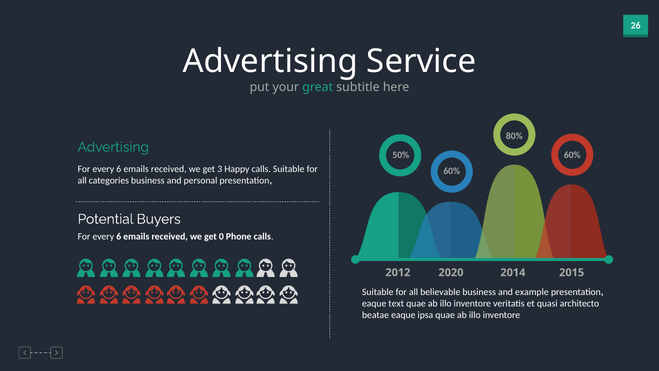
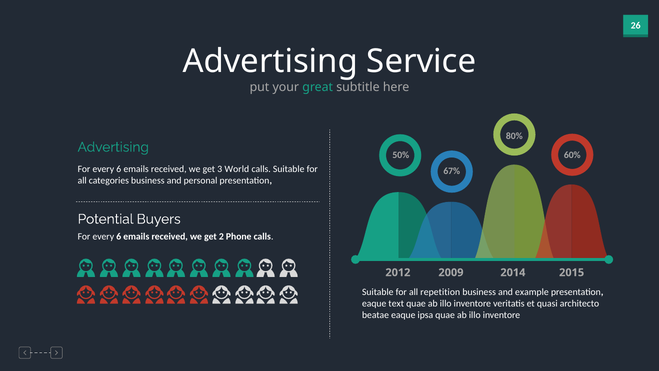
Happy: Happy -> World
60% at (452, 171): 60% -> 67%
0: 0 -> 2
2020: 2020 -> 2009
believable: believable -> repetition
